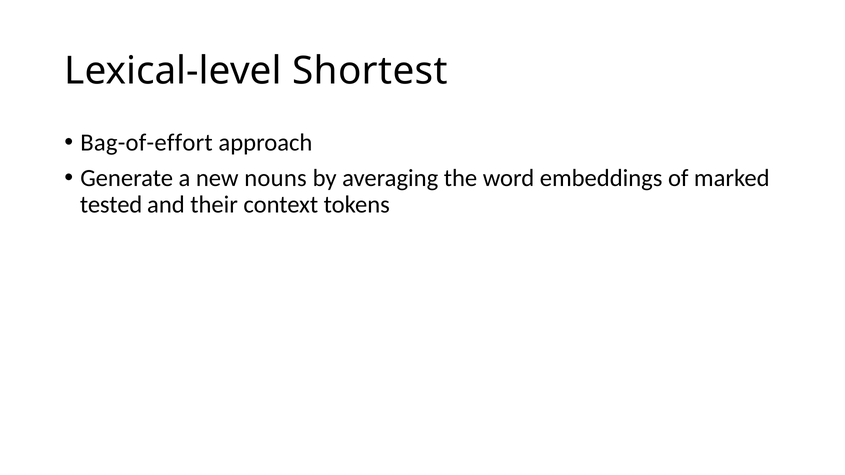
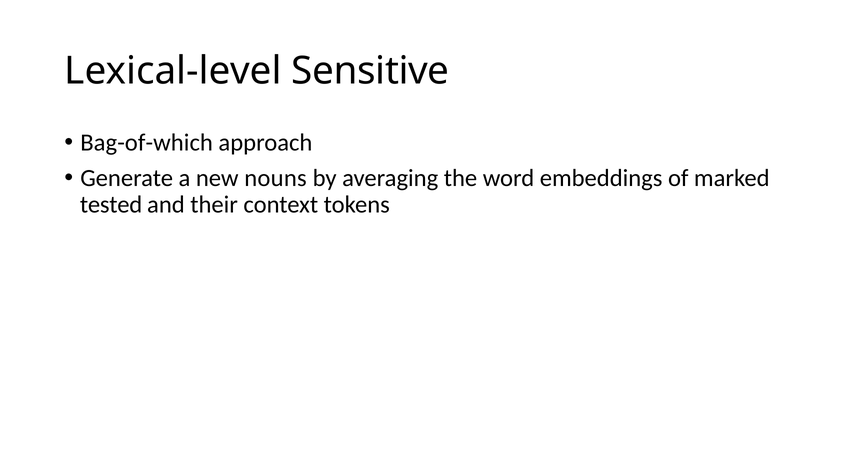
Shortest: Shortest -> Sensitive
Bag-of-effort: Bag-of-effort -> Bag-of-which
